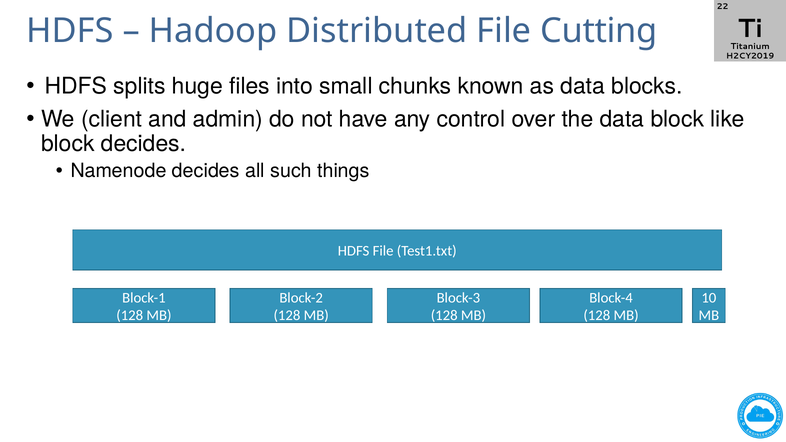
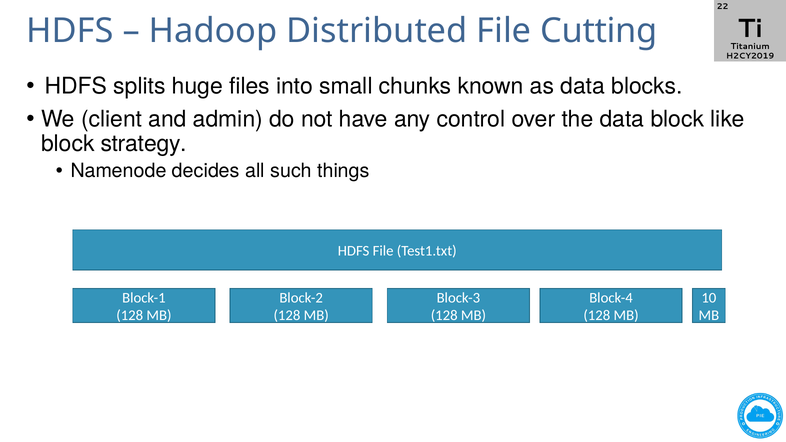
block decides: decides -> strategy
